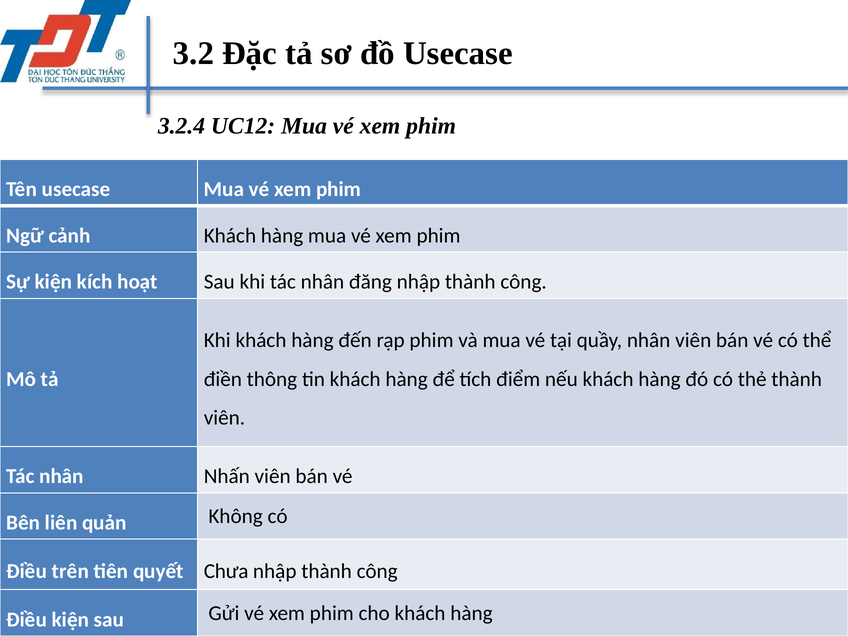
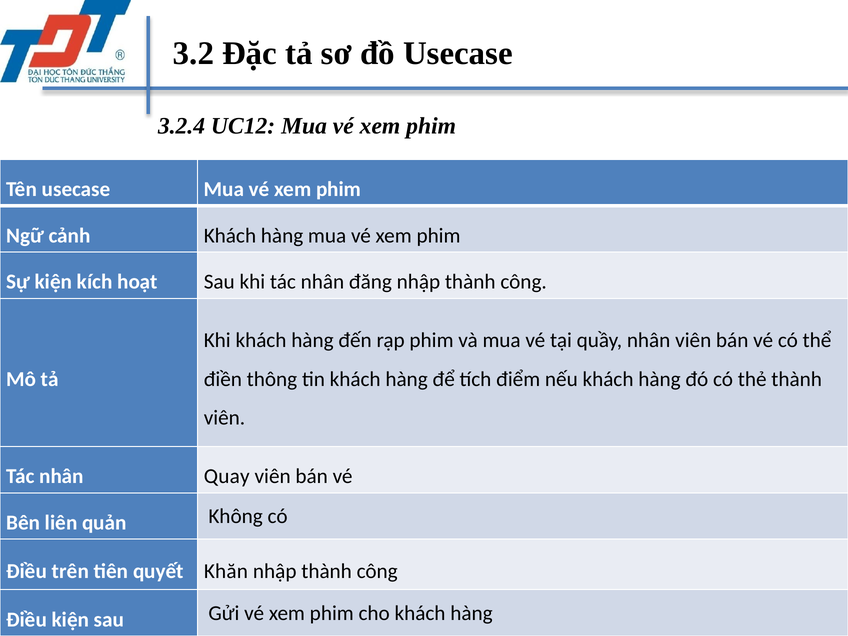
Nhấn: Nhấn -> Quay
Chưa: Chưa -> Khăn
